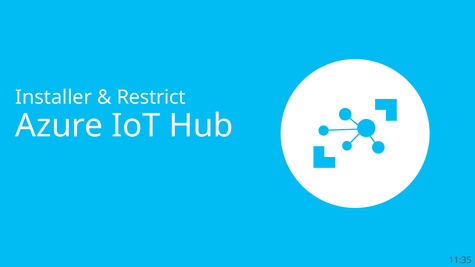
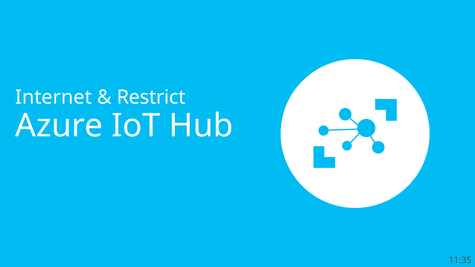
Installer: Installer -> Internet
